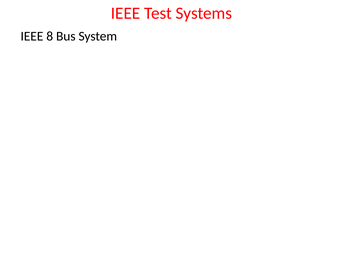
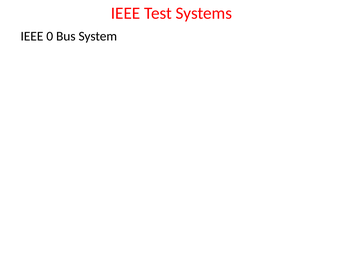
8: 8 -> 0
